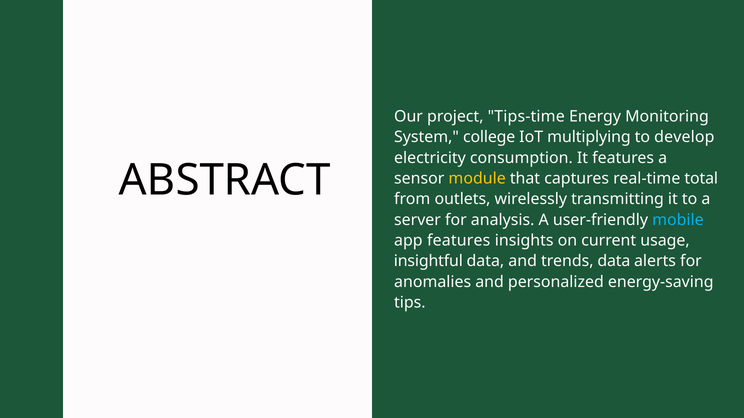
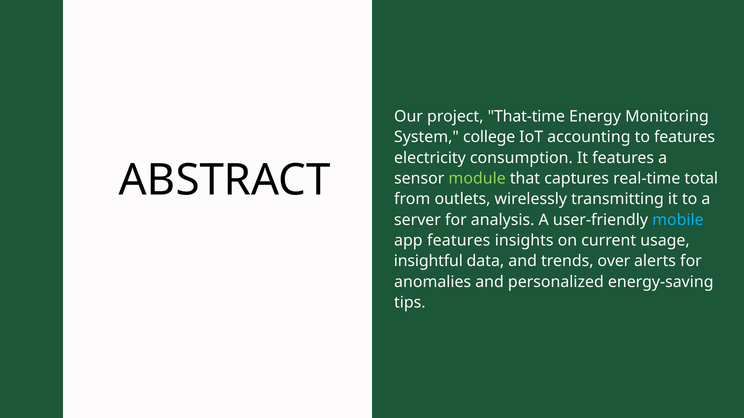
Tips-time: Tips-time -> That-time
multiplying: multiplying -> accounting
to develop: develop -> features
module colour: yellow -> light green
trends data: data -> over
